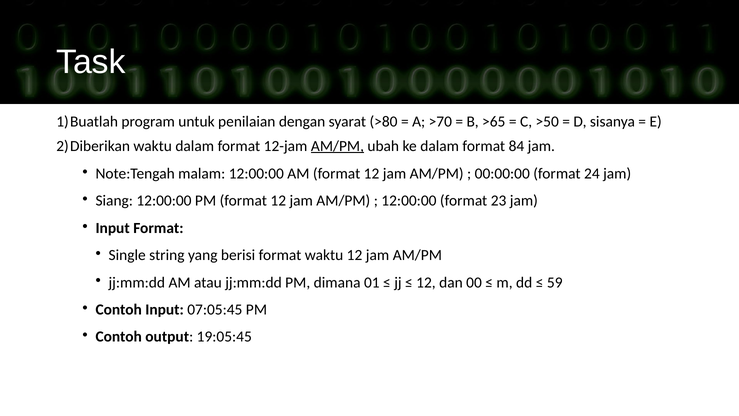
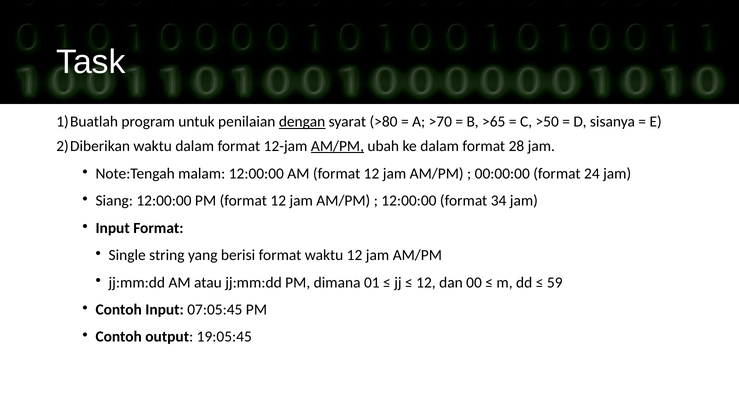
dengan underline: none -> present
84: 84 -> 28
23: 23 -> 34
